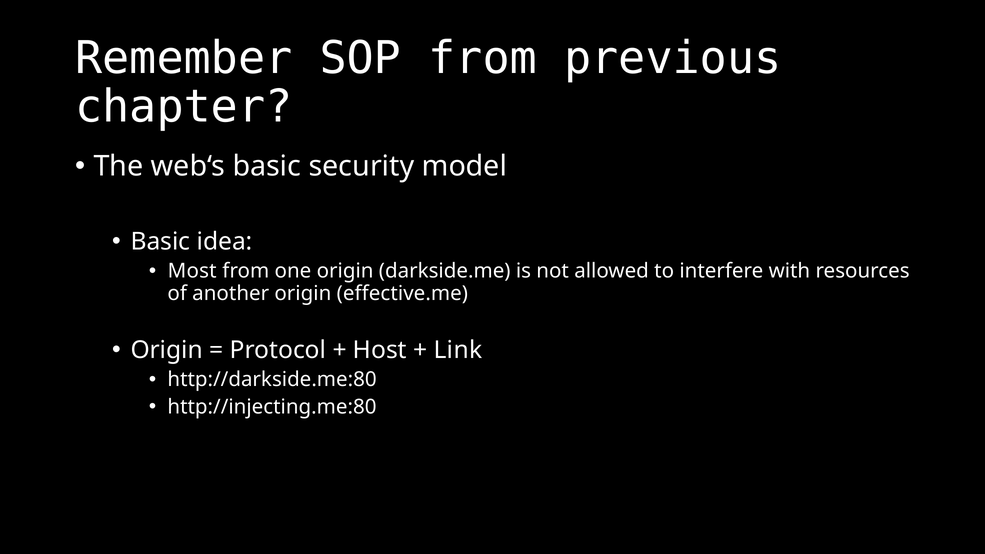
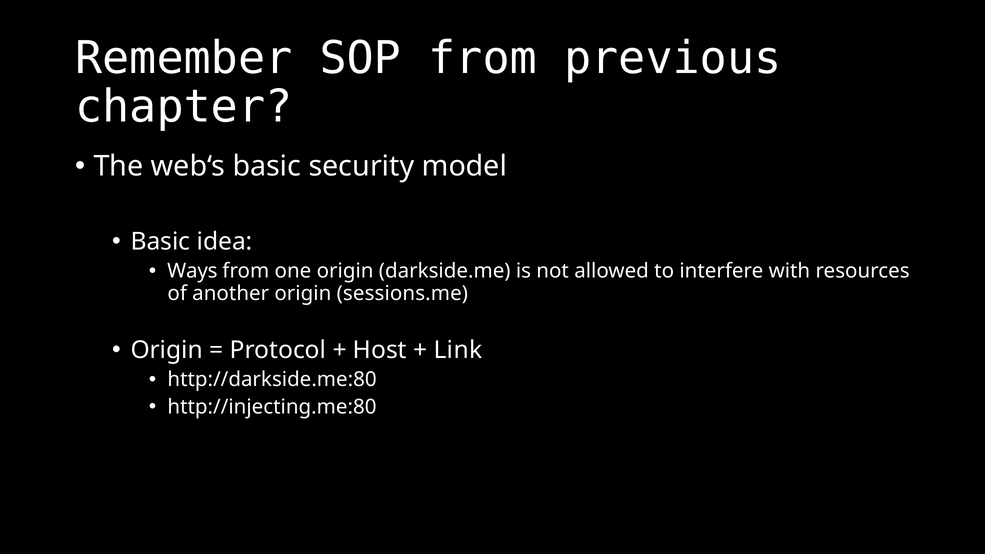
Most: Most -> Ways
effective.me: effective.me -> sessions.me
